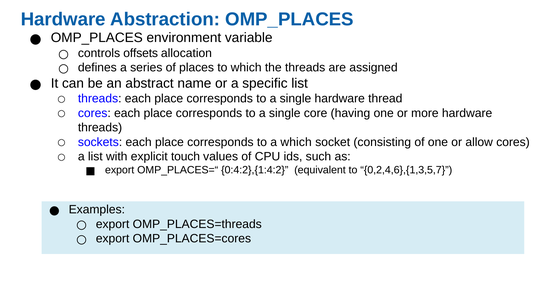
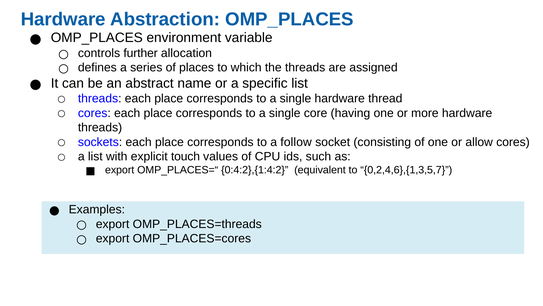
offsets: offsets -> further
a which: which -> follow
